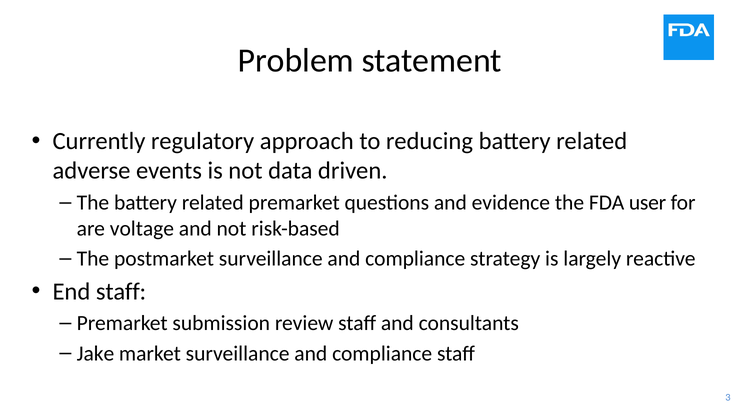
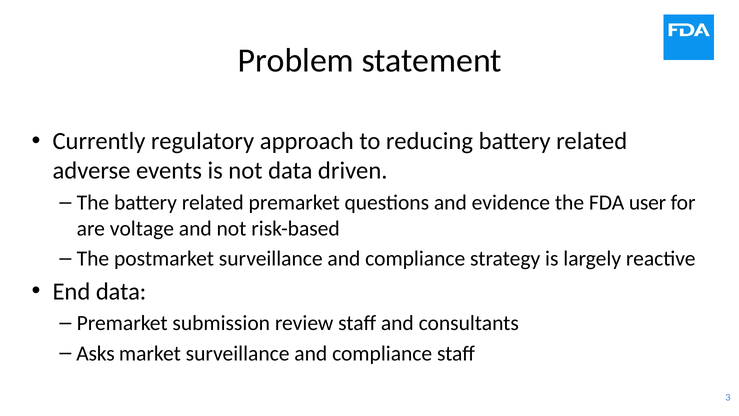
End staff: staff -> data
Jake: Jake -> Asks
